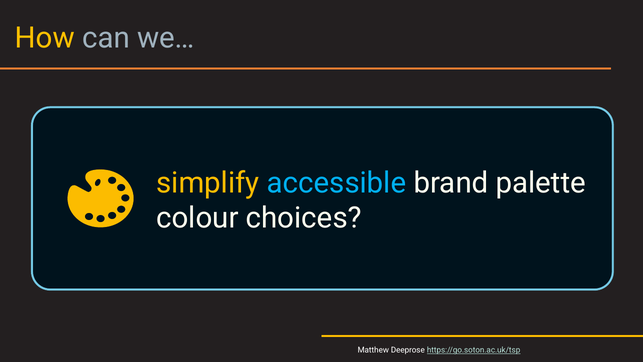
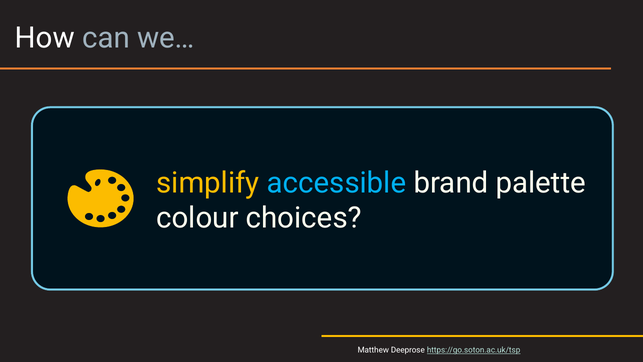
How colour: yellow -> white
